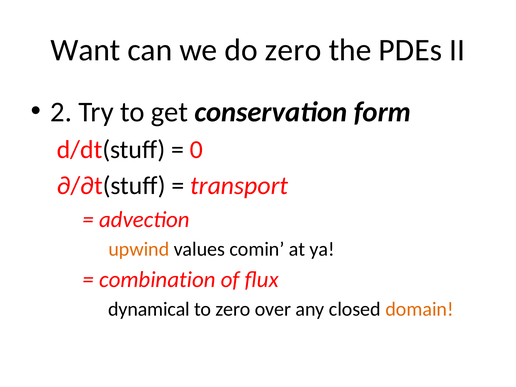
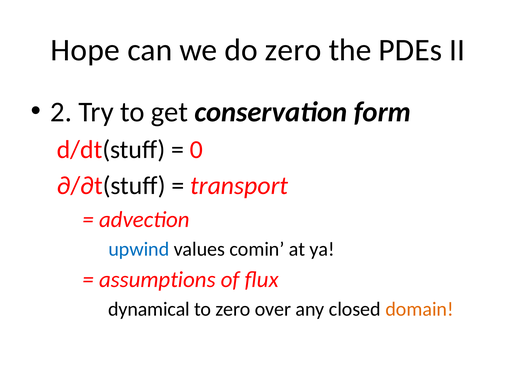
Want: Want -> Hope
upwind colour: orange -> blue
combination: combination -> assumptions
